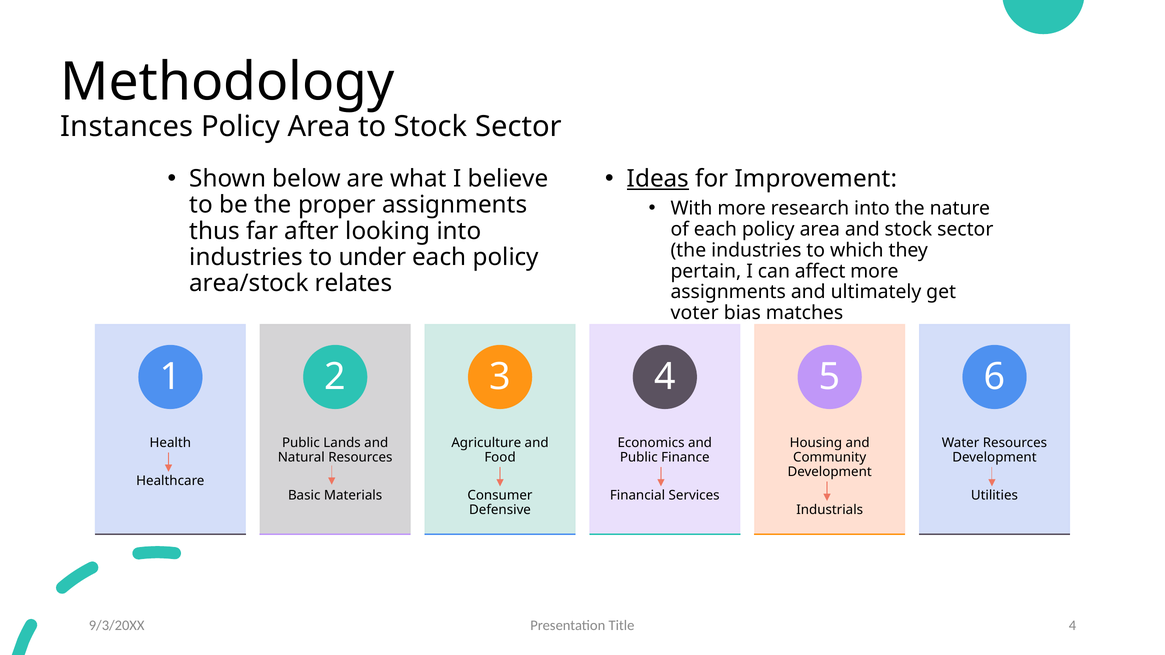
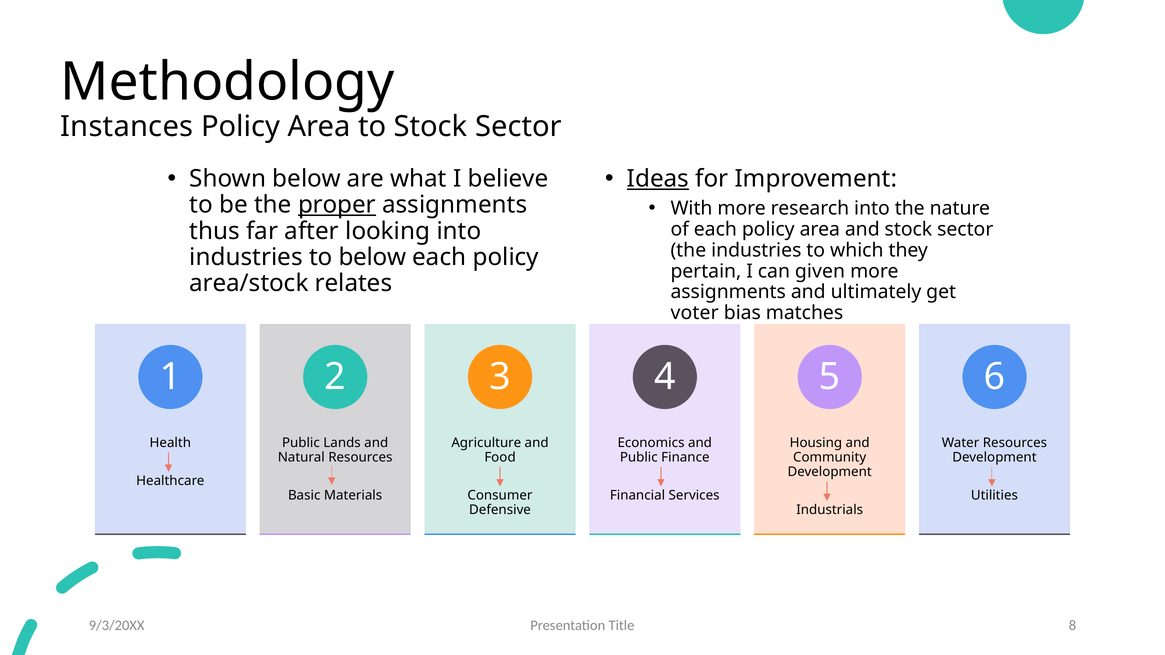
proper underline: none -> present
to under: under -> below
affect: affect -> given
Title 4: 4 -> 8
